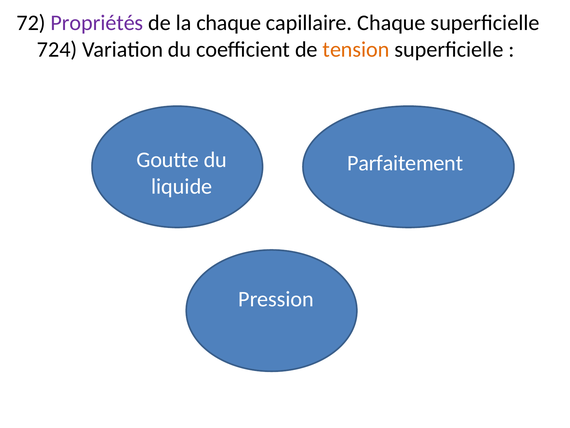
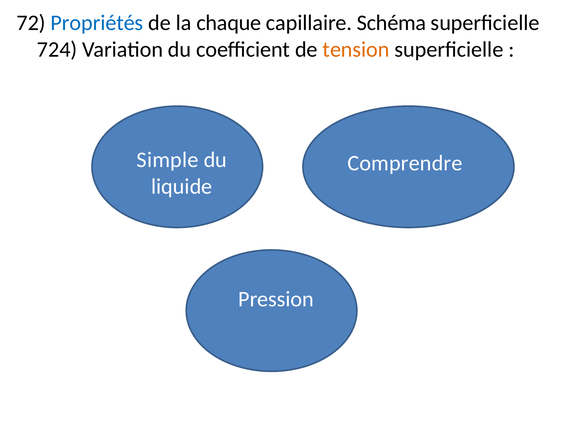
Propriétés colour: purple -> blue
capillaire Chaque: Chaque -> Schéma
Goutte: Goutte -> Simple
Parfaitement: Parfaitement -> Comprendre
